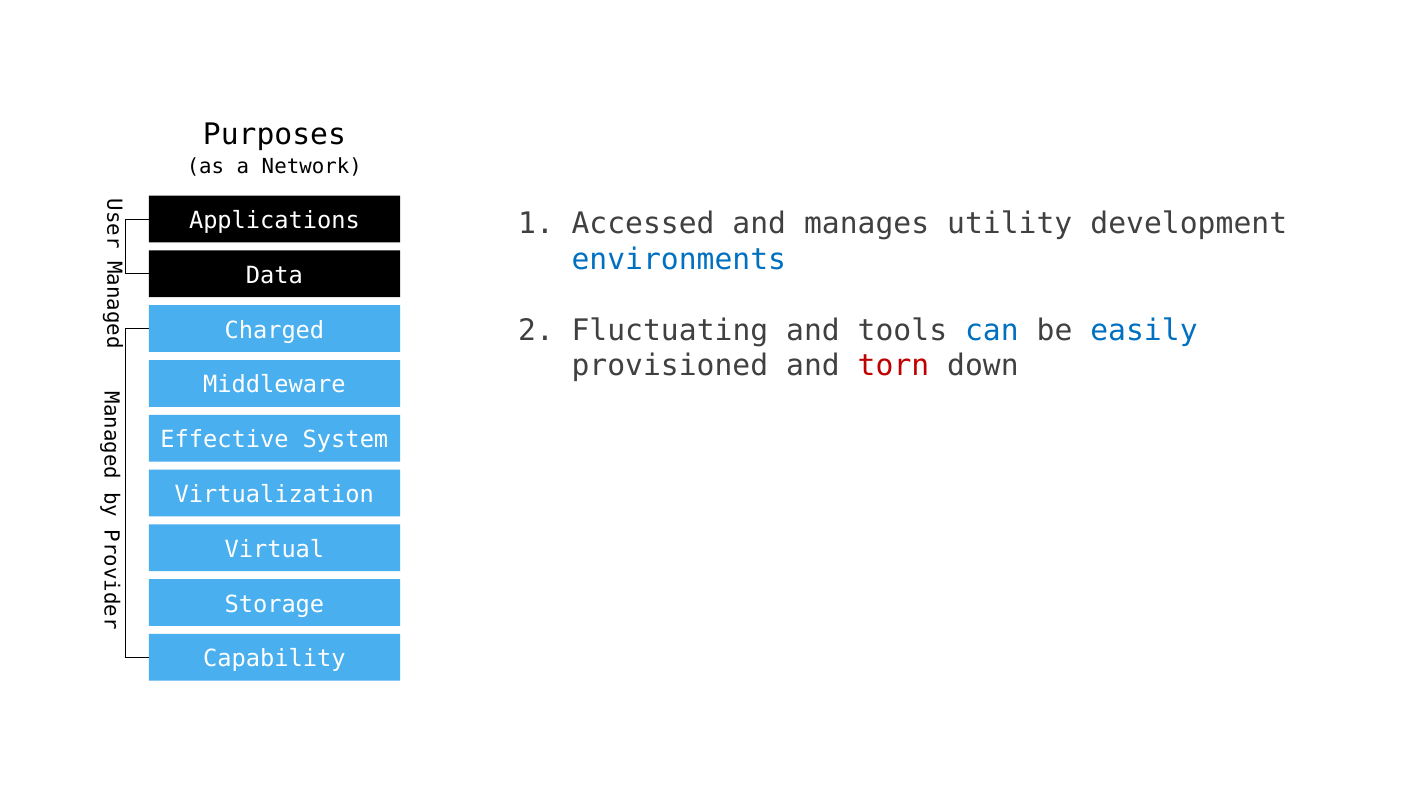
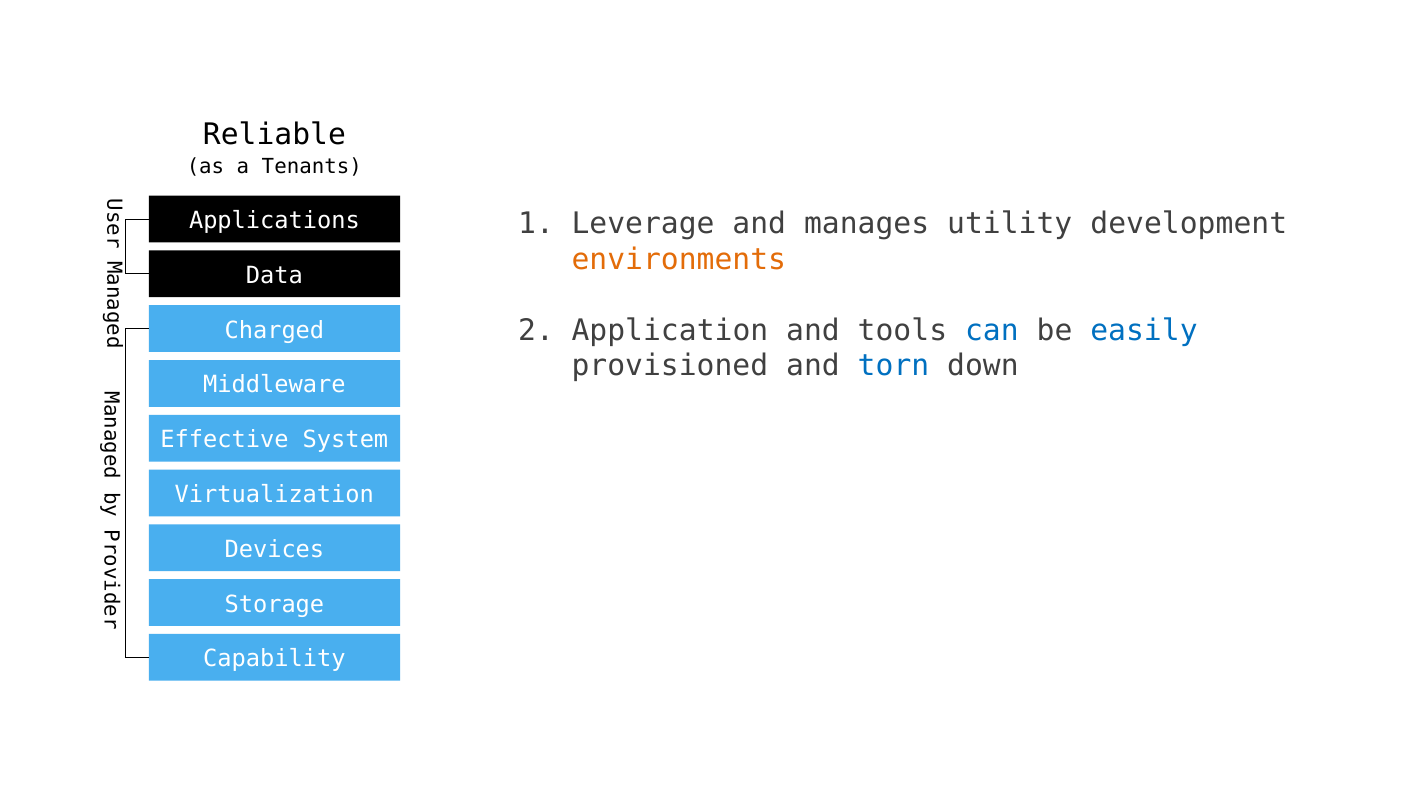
Purposes: Purposes -> Reliable
Network: Network -> Tenants
Accessed: Accessed -> Leverage
environments colour: blue -> orange
Fluctuating: Fluctuating -> Application
torn colour: red -> blue
Virtual: Virtual -> Devices
